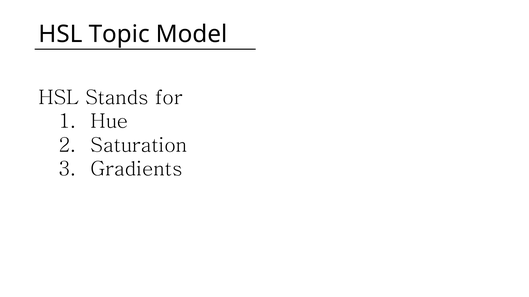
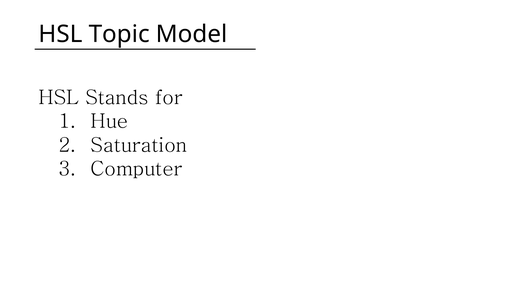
Gradients: Gradients -> Computer
